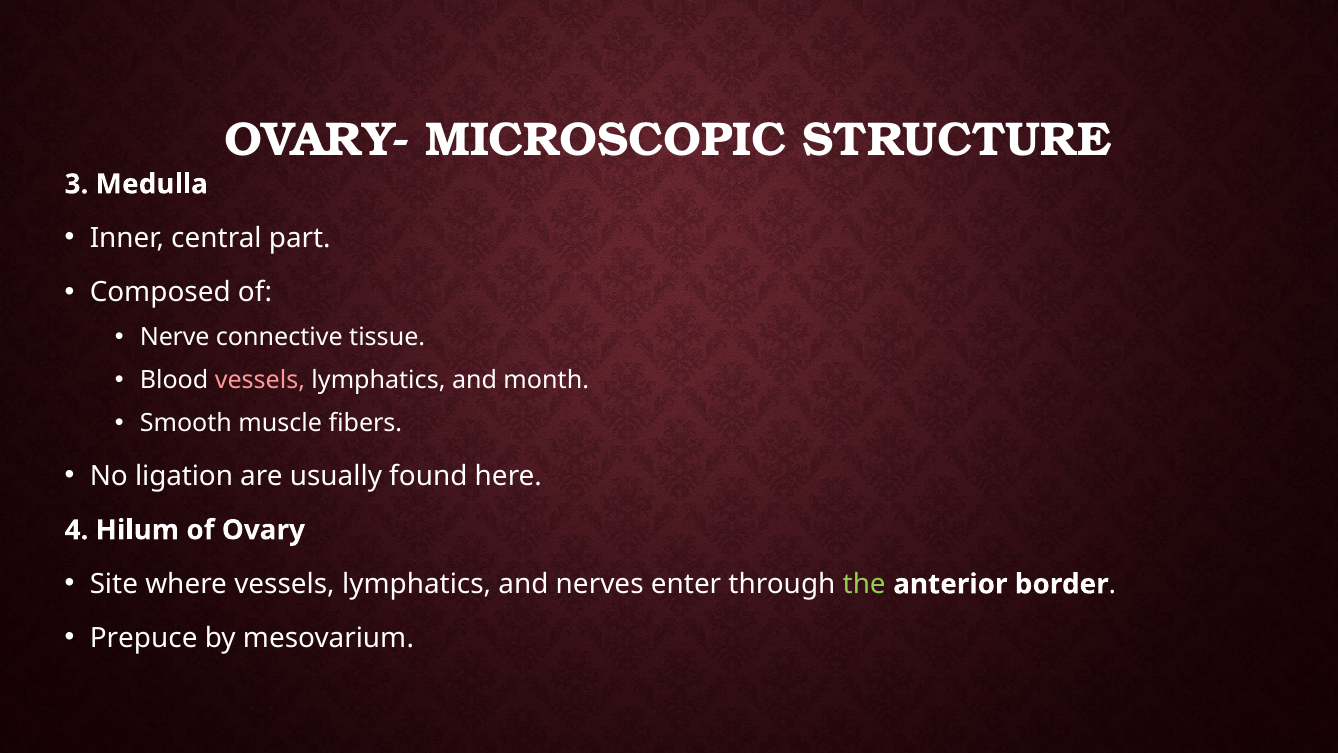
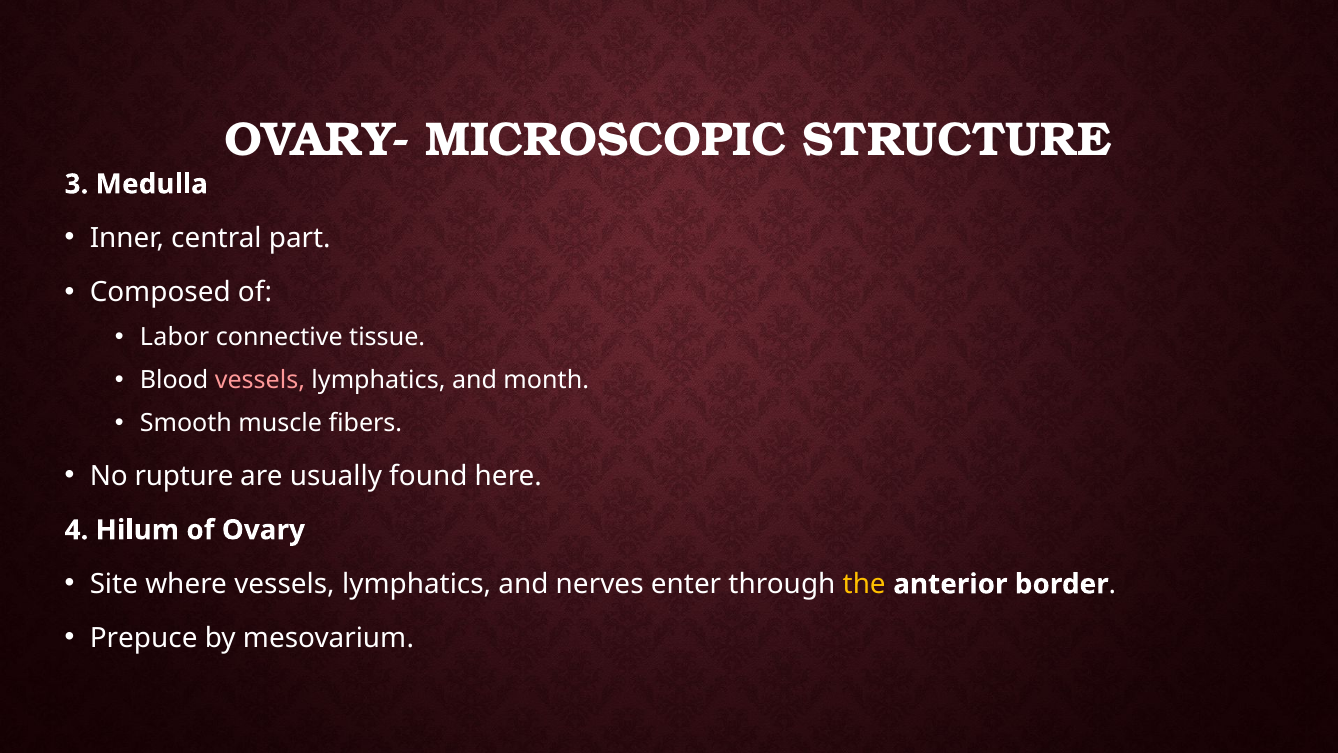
Nerve: Nerve -> Labor
ligation: ligation -> rupture
the colour: light green -> yellow
